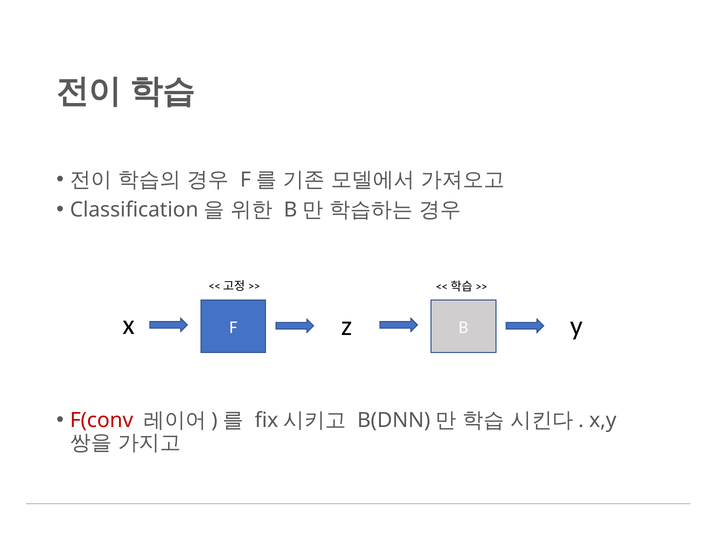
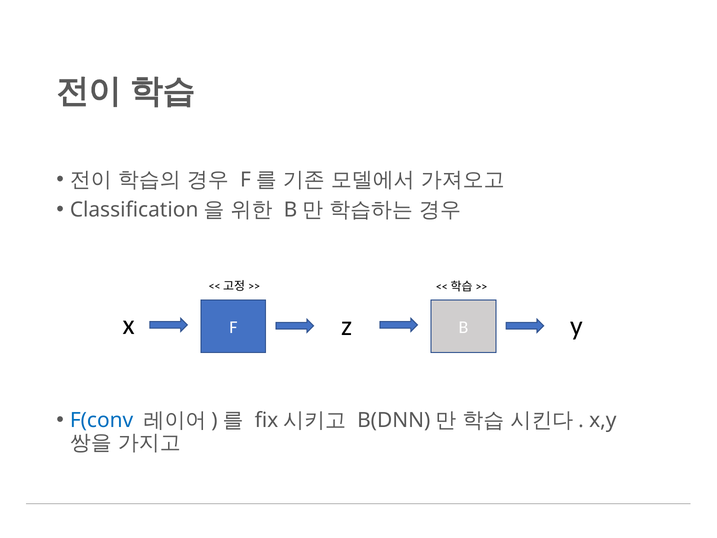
F(conv colour: red -> blue
